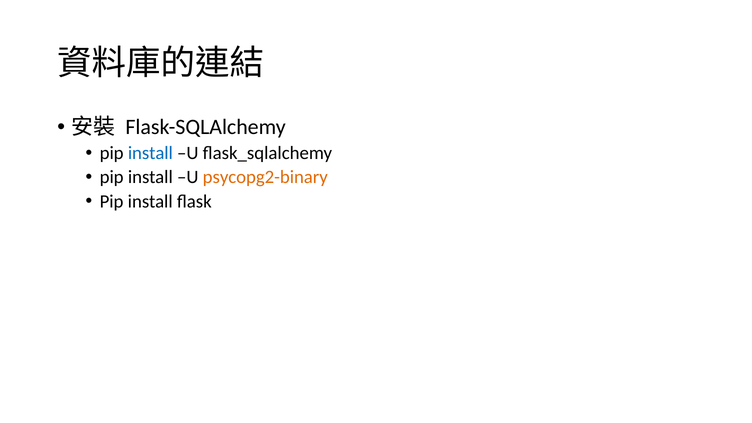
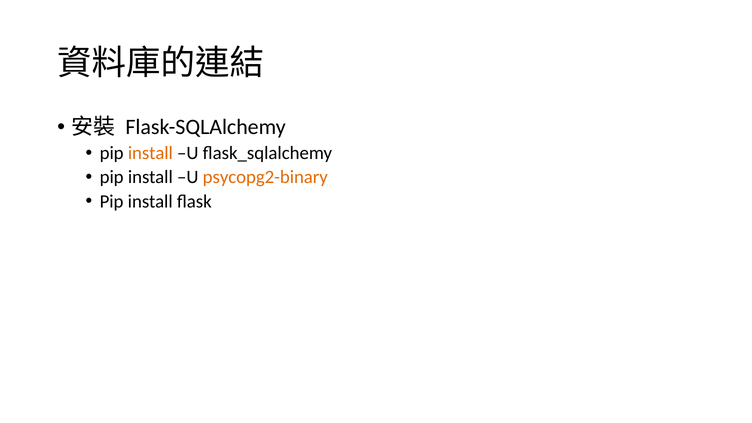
install at (150, 153) colour: blue -> orange
